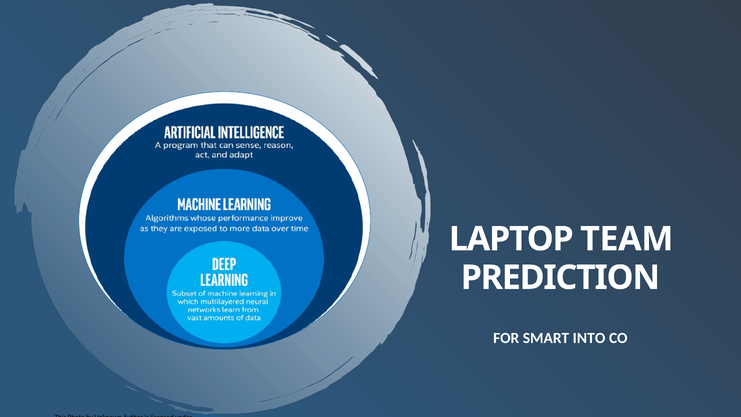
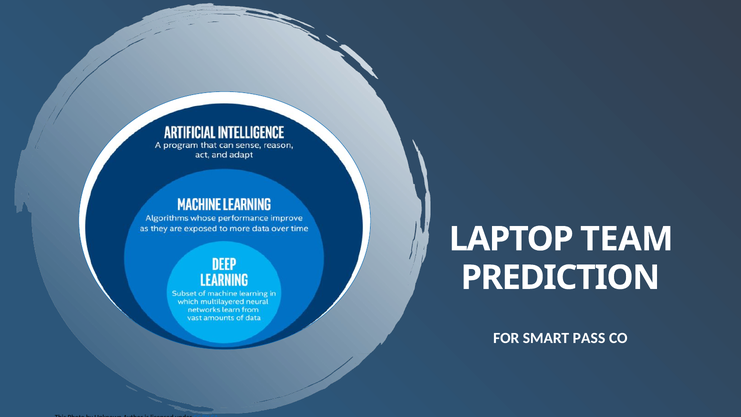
INTO: INTO -> PASS
